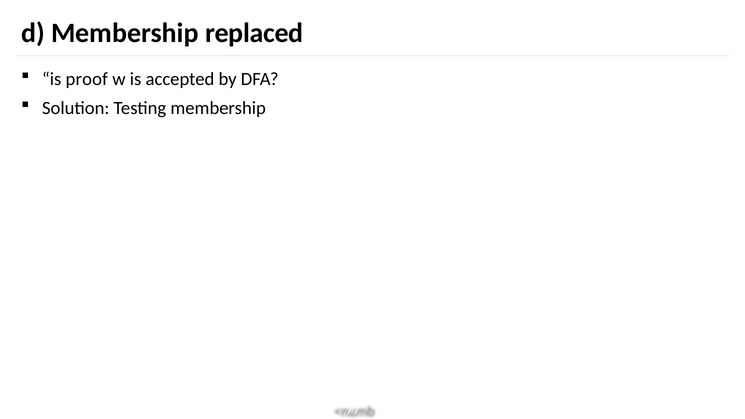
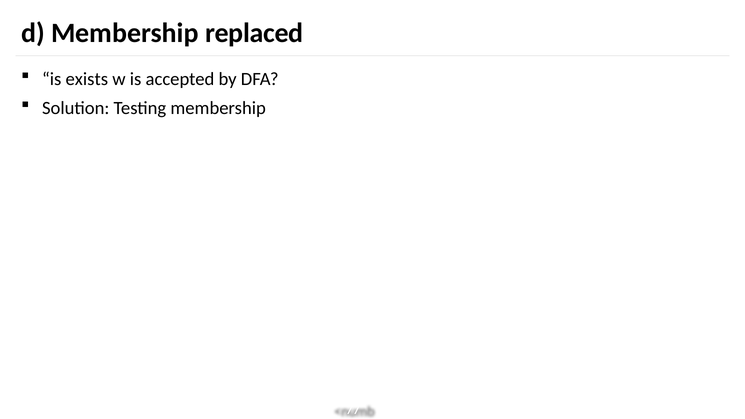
proof: proof -> exists
